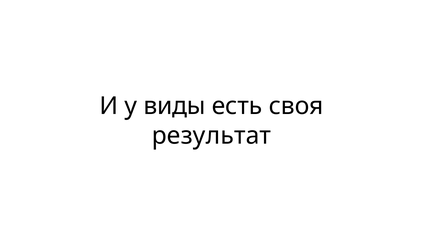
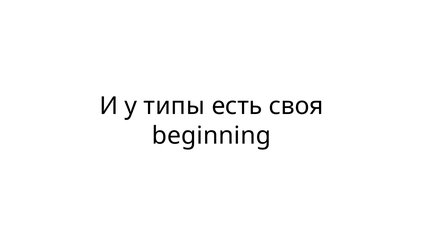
виды: виды -> типы
результат: результат -> beginning
